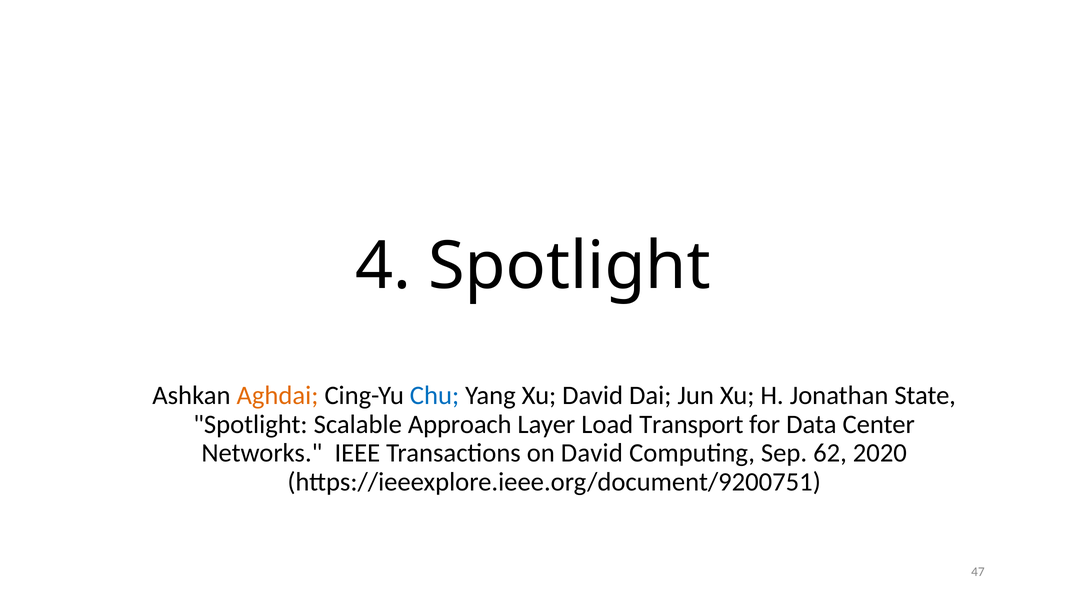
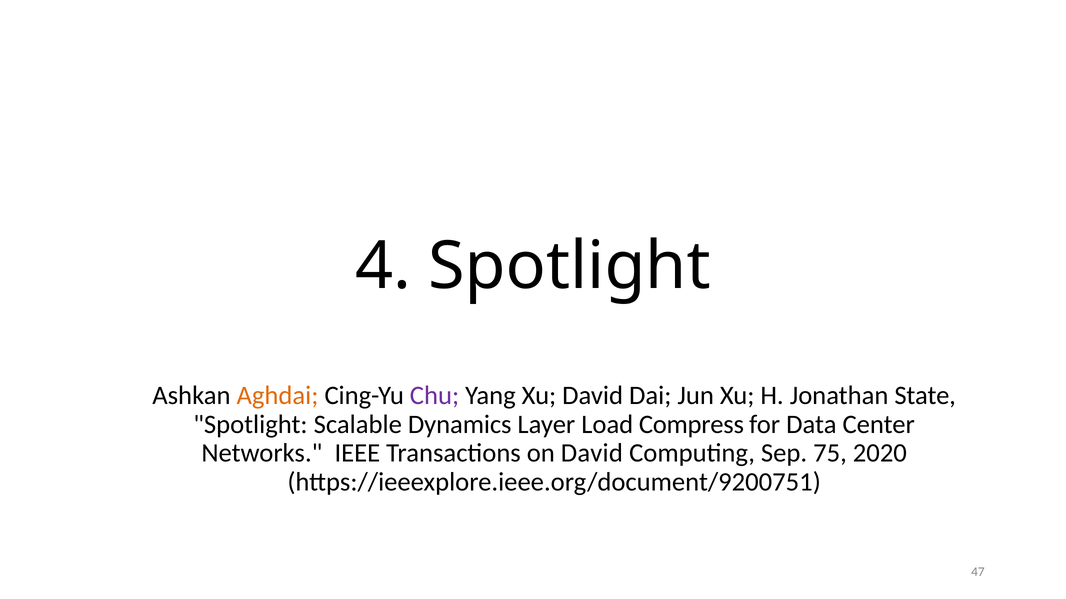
Chu colour: blue -> purple
Approach: Approach -> Dynamics
Transport: Transport -> Compress
62: 62 -> 75
